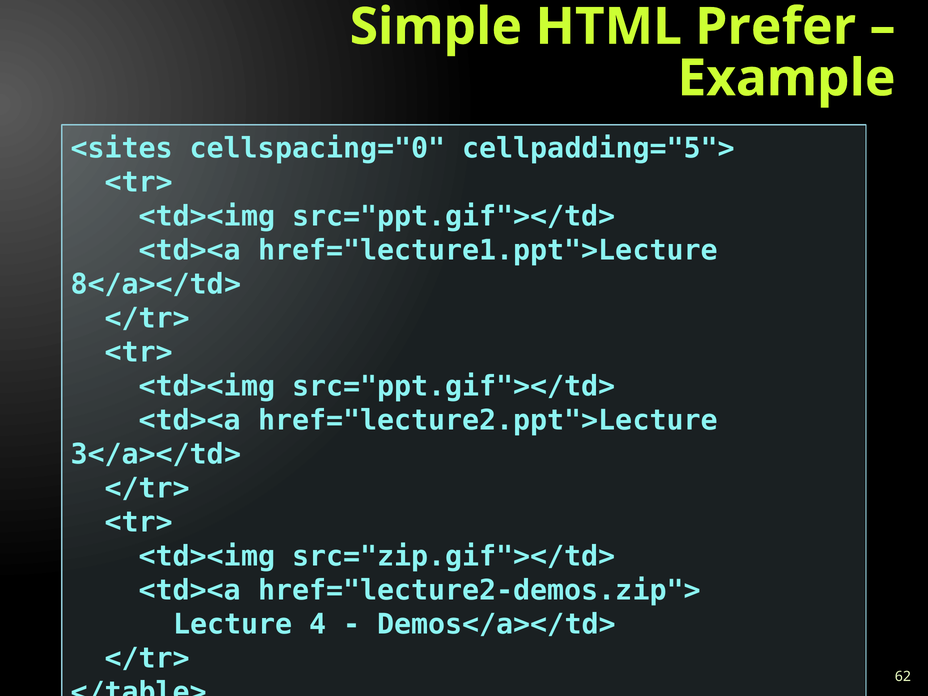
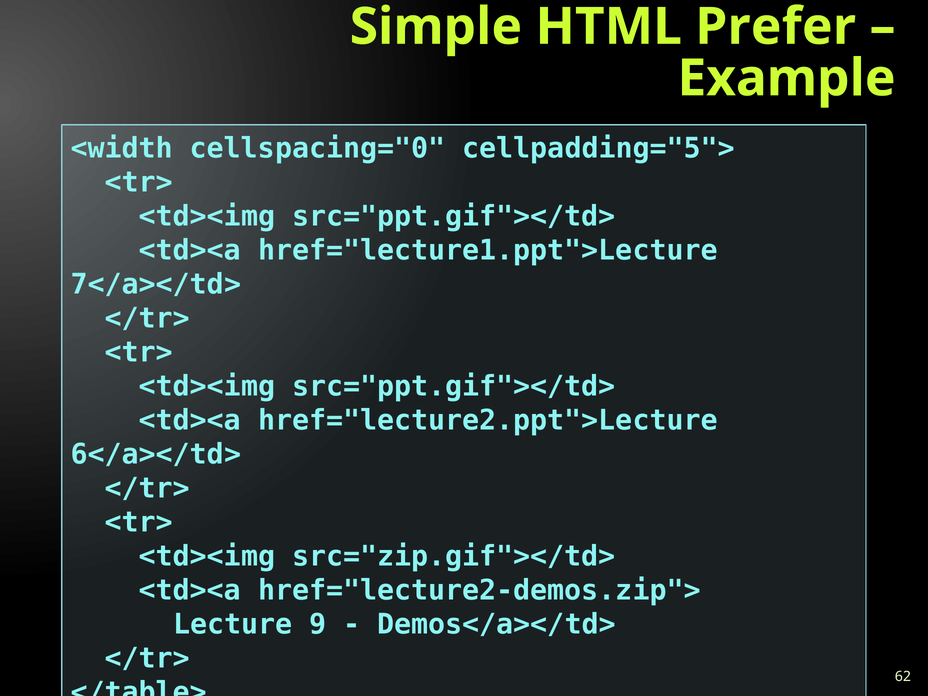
<sites: <sites -> <width
8</a></td>: 8</a></td> -> 7</a></td>
3</a></td>: 3</a></td> -> 6</a></td>
4: 4 -> 9
